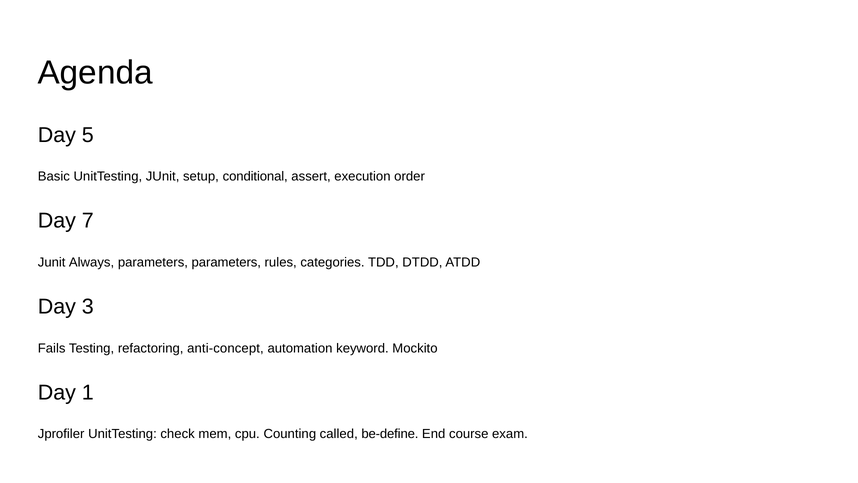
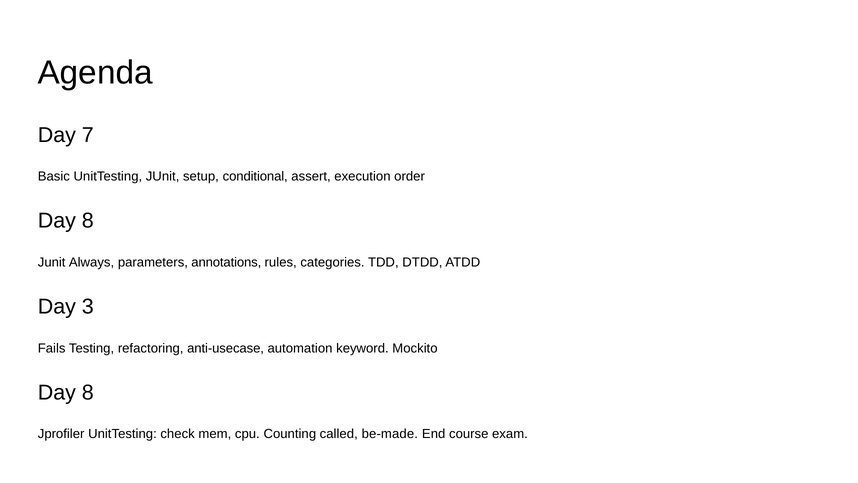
5: 5 -> 7
7 at (88, 221): 7 -> 8
parameters parameters: parameters -> annotations
anti-concept: anti-concept -> anti-usecase
1 at (88, 392): 1 -> 8
be-define: be-define -> be-made
